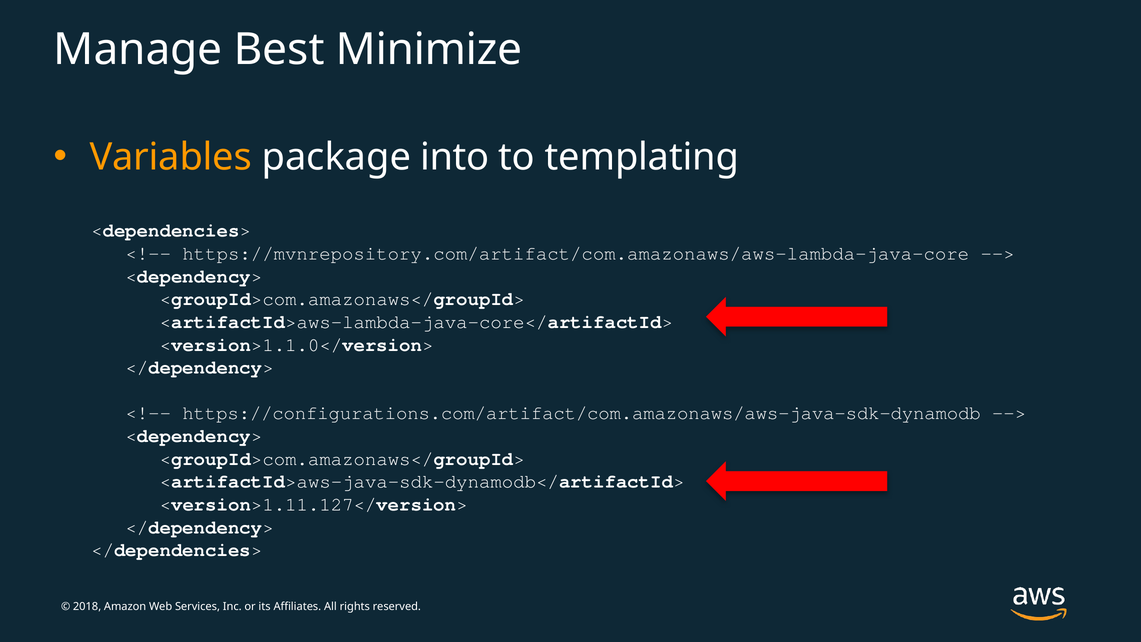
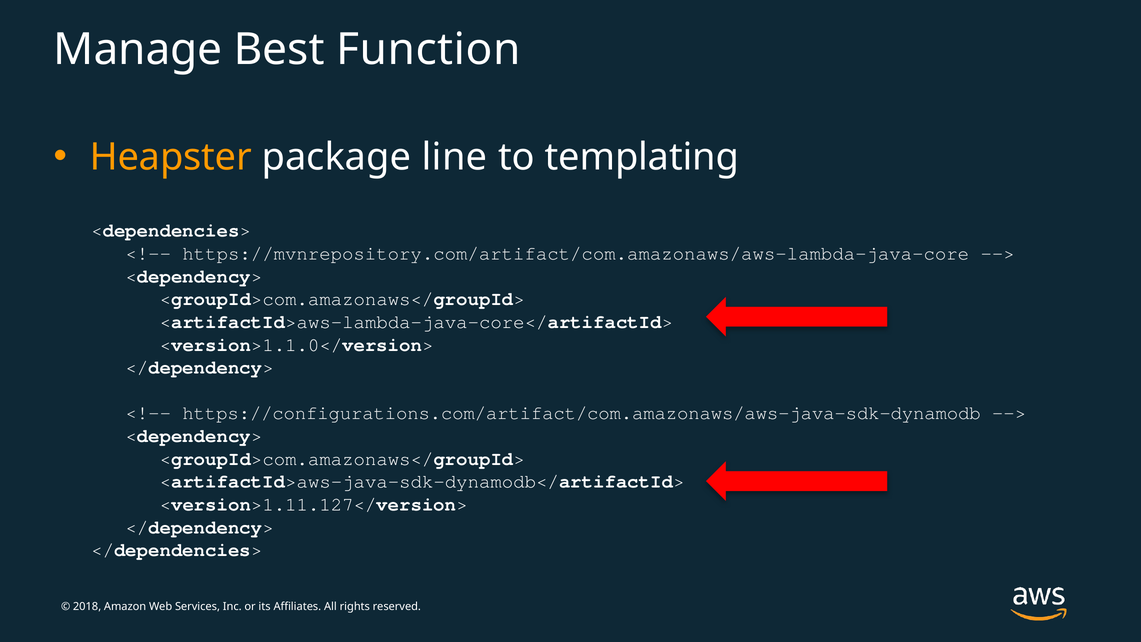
Minimize: Minimize -> Function
Variables: Variables -> Heapster
into: into -> line
